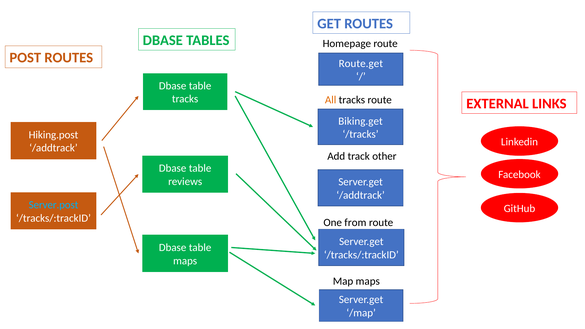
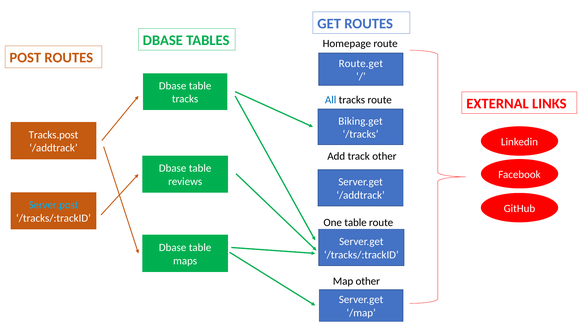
All colour: orange -> blue
Hiking.post: Hiking.post -> Tracks.post
One from: from -> table
Map maps: maps -> other
